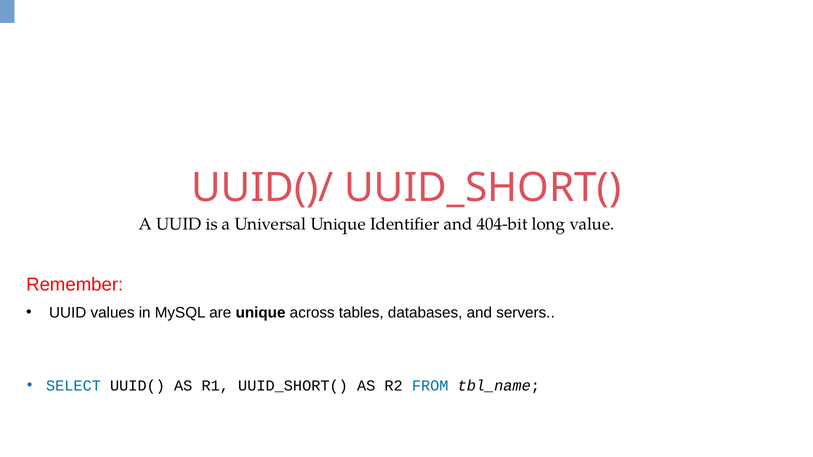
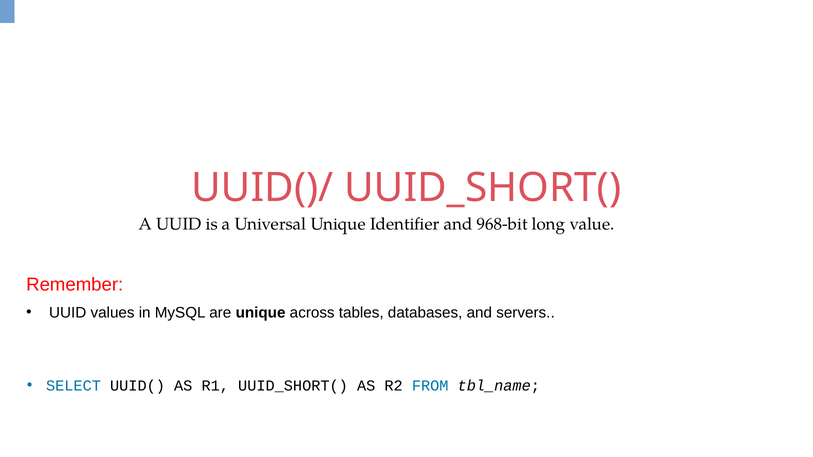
404-bit: 404-bit -> 968-bit
